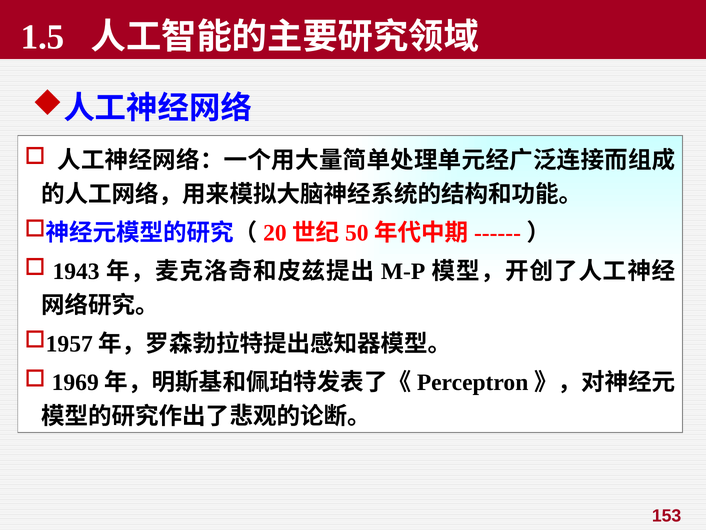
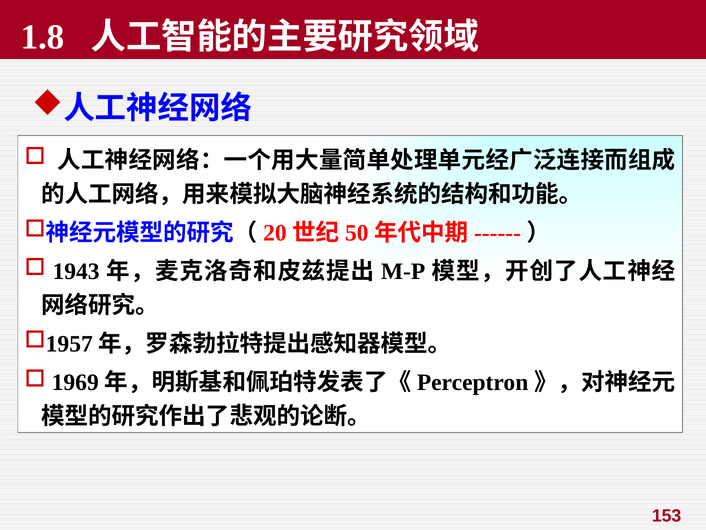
1.5: 1.5 -> 1.8
